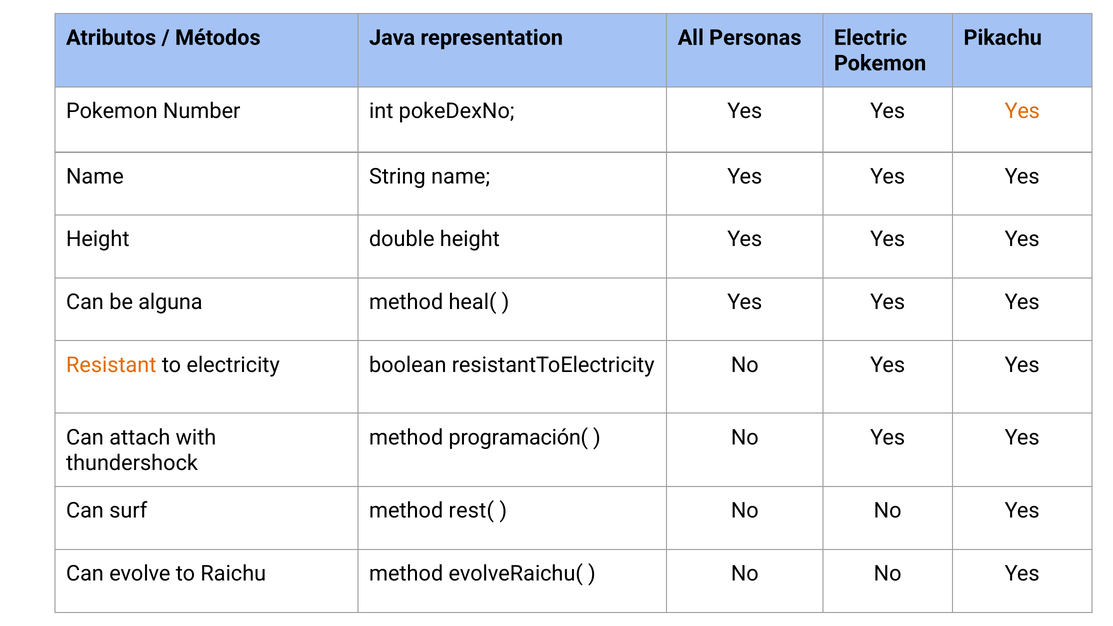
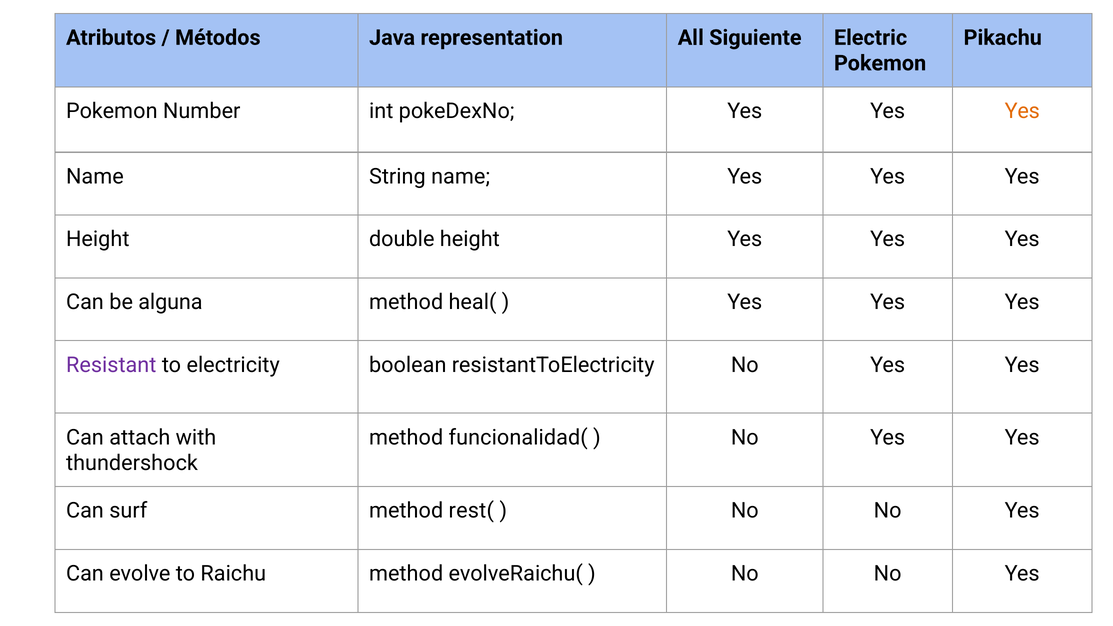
Personas: Personas -> Siguiente
Resistant colour: orange -> purple
programación(: programación( -> funcionalidad(
